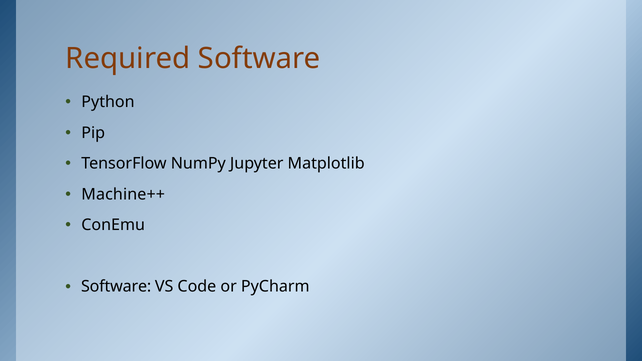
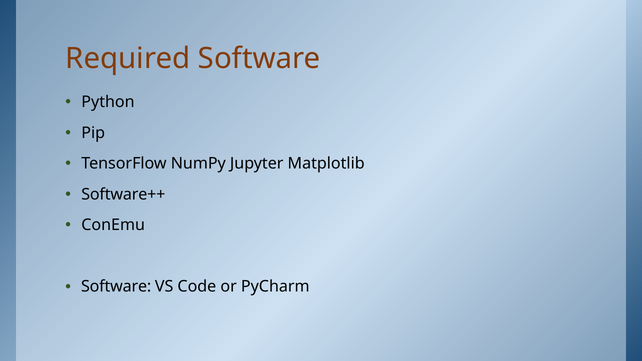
Machine++: Machine++ -> Software++
